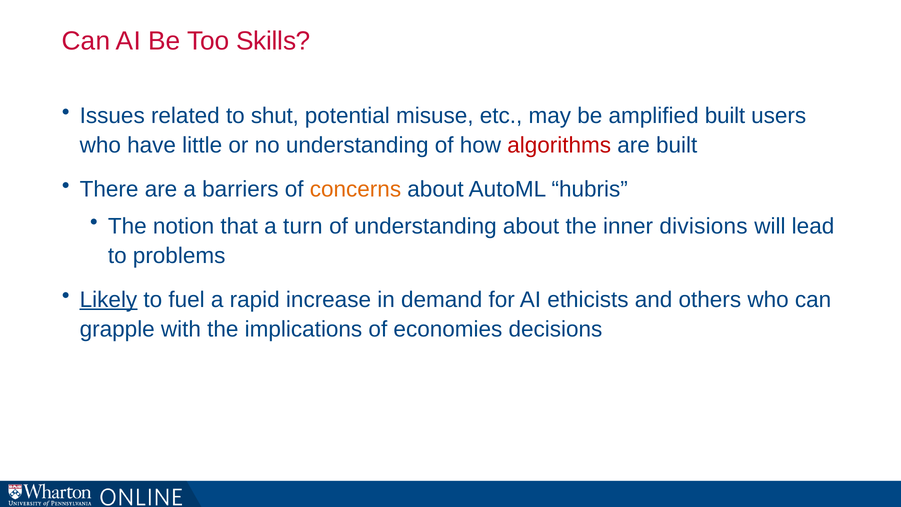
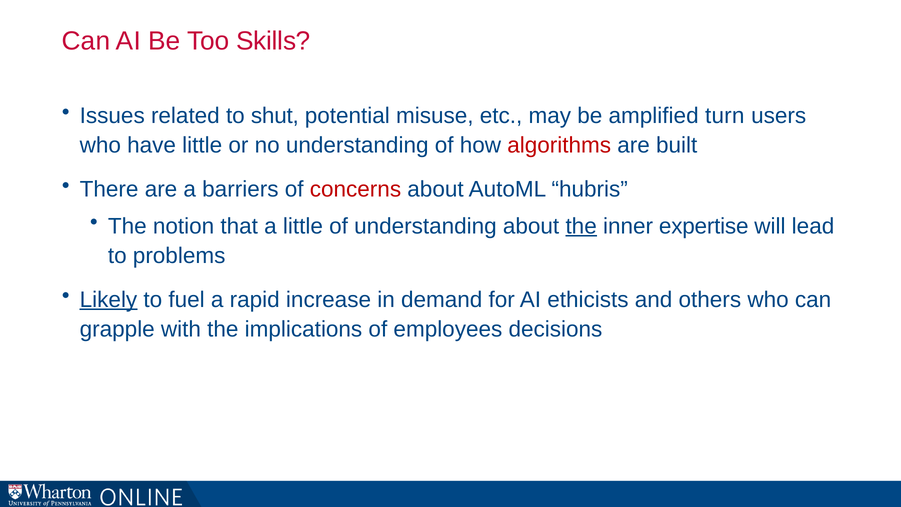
amplified built: built -> turn
concerns colour: orange -> red
a turn: turn -> little
the at (581, 226) underline: none -> present
divisions: divisions -> expertise
economies: economies -> employees
